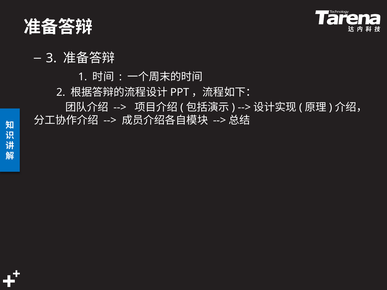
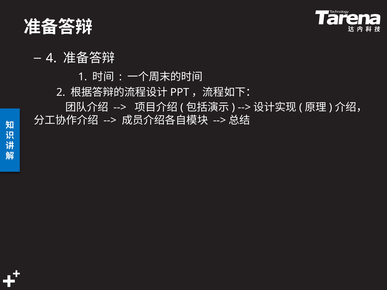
3: 3 -> 4
